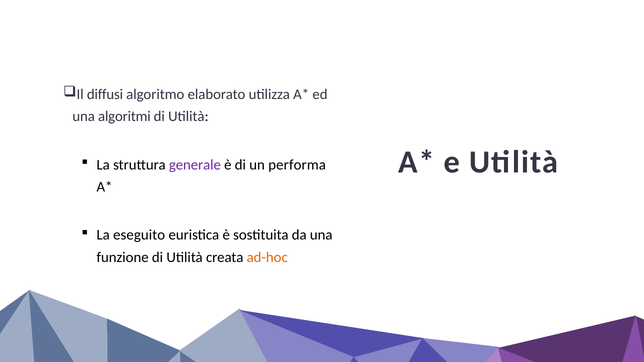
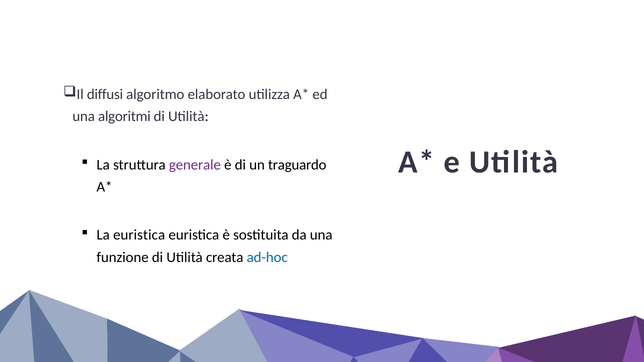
performa: performa -> traguardo
La eseguito: eseguito -> euristica
ad-hoc colour: orange -> blue
